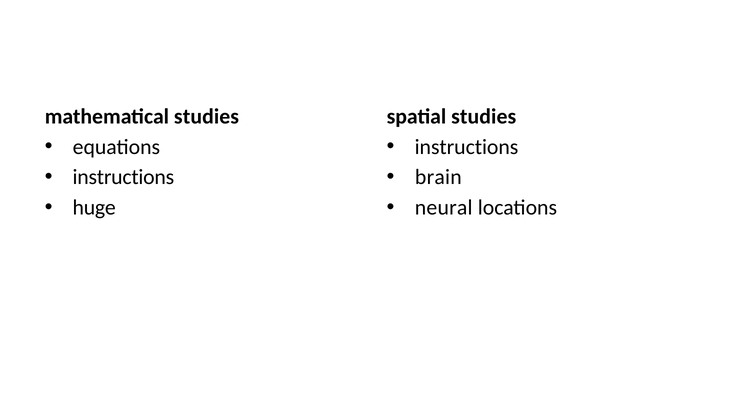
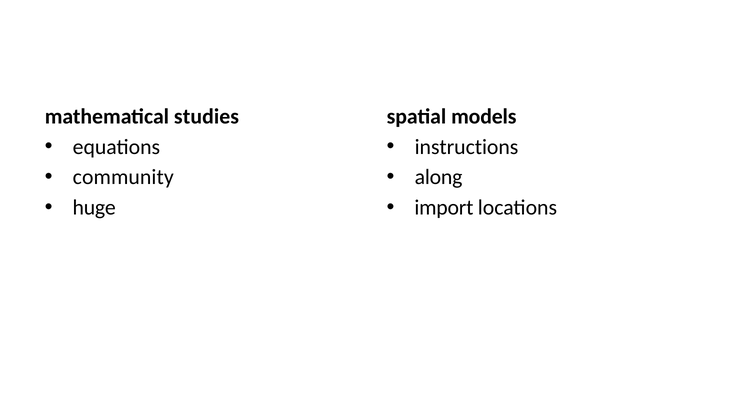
spatial studies: studies -> models
instructions at (123, 177): instructions -> community
brain: brain -> along
neural: neural -> import
